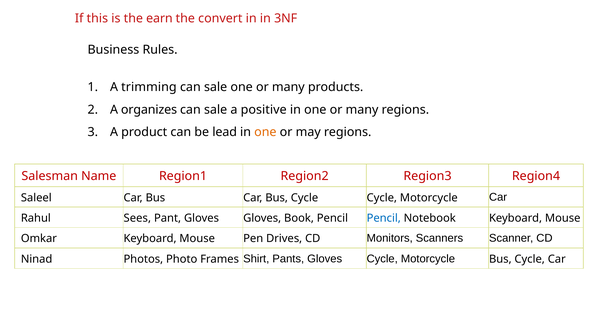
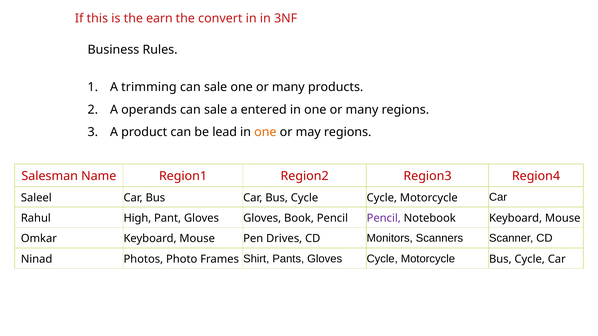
organizes: organizes -> operands
positive: positive -> entered
Sees: Sees -> High
Pencil at (384, 218) colour: blue -> purple
